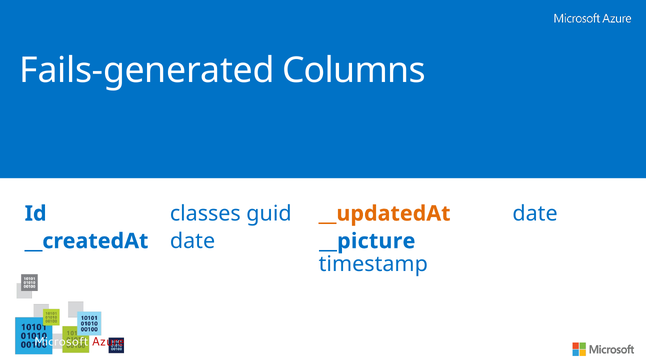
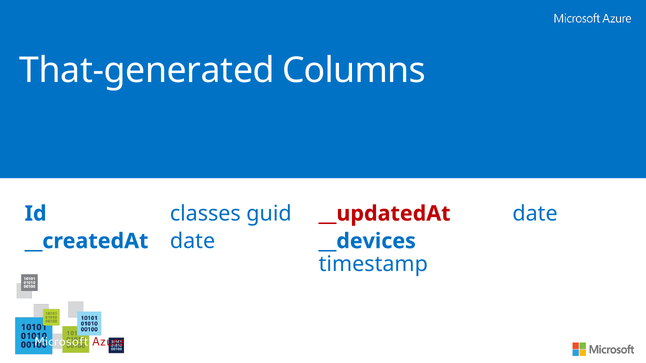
Fails-generated: Fails-generated -> That-generated
__updatedAt colour: orange -> red
__picture: __picture -> __devices
